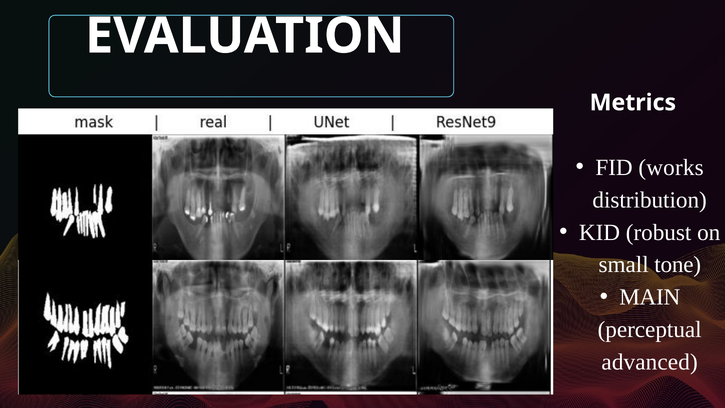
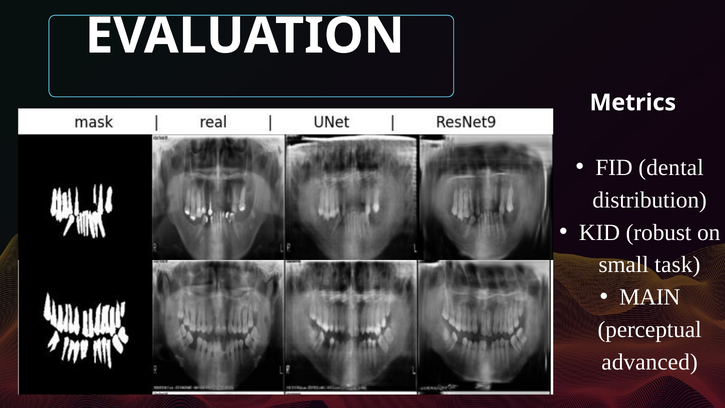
works: works -> dental
tone: tone -> task
